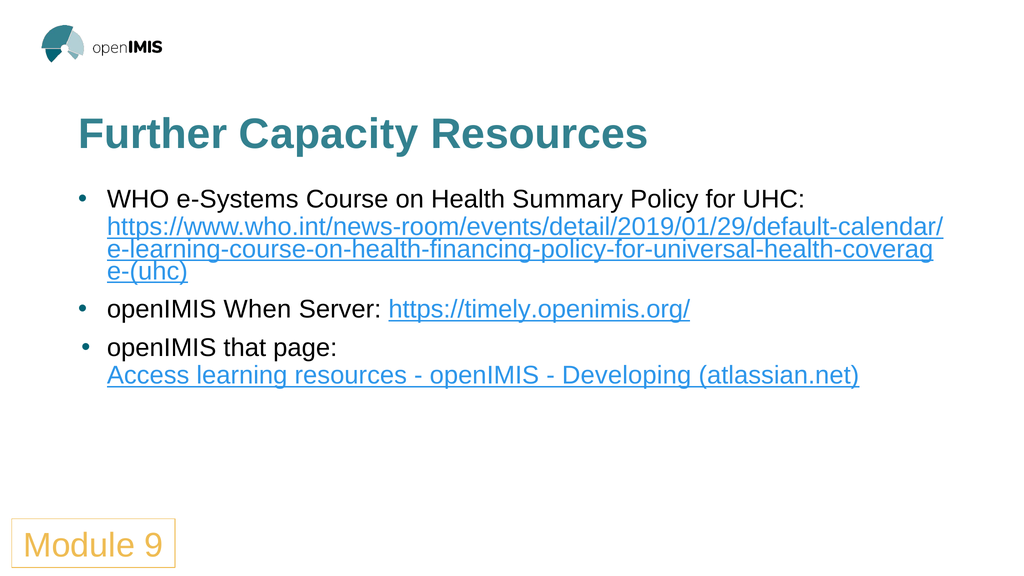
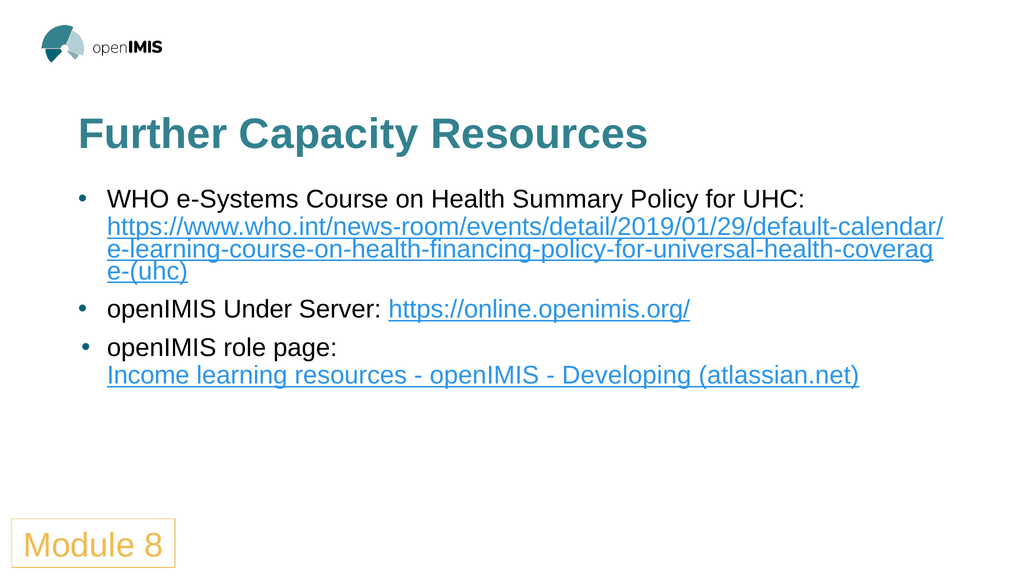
When: When -> Under
https://timely.openimis.org/: https://timely.openimis.org/ -> https://online.openimis.org/
that: that -> role
Access: Access -> Income
9: 9 -> 8
